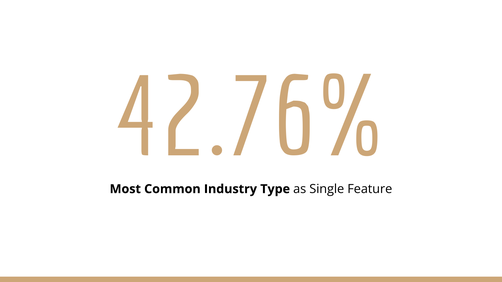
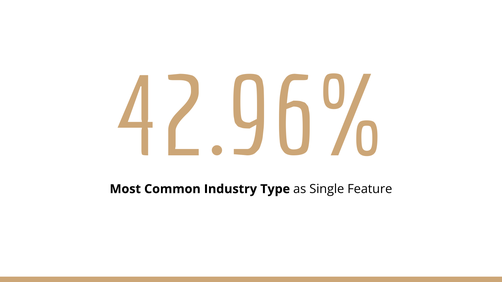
42.76%: 42.76% -> 42.96%
